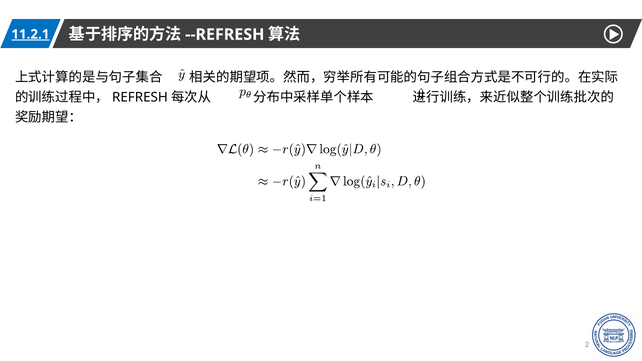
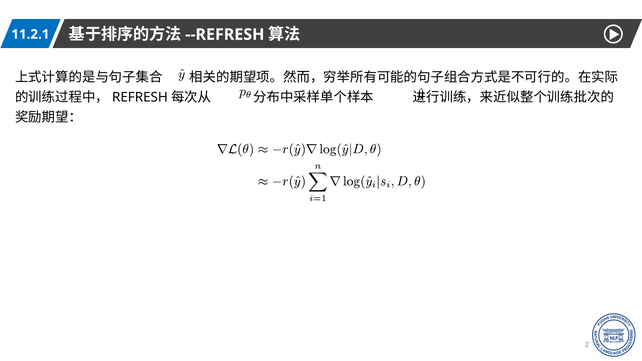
11.2.1 underline: present -> none
